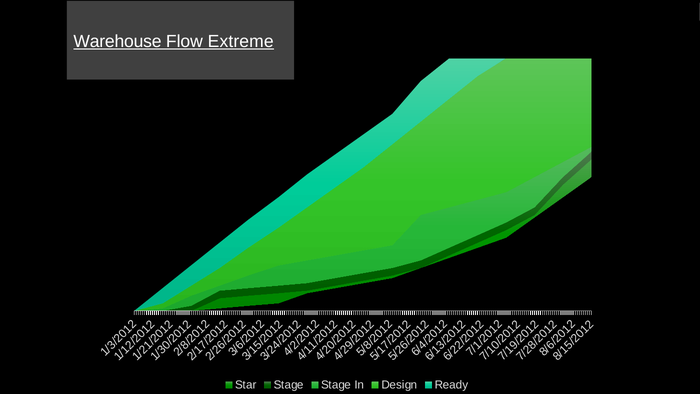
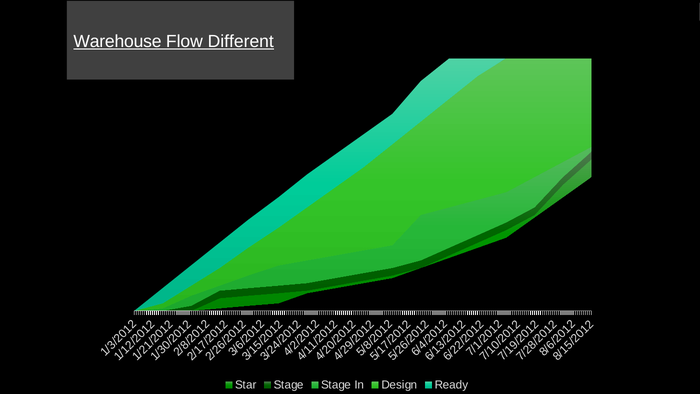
Extreme: Extreme -> Different
